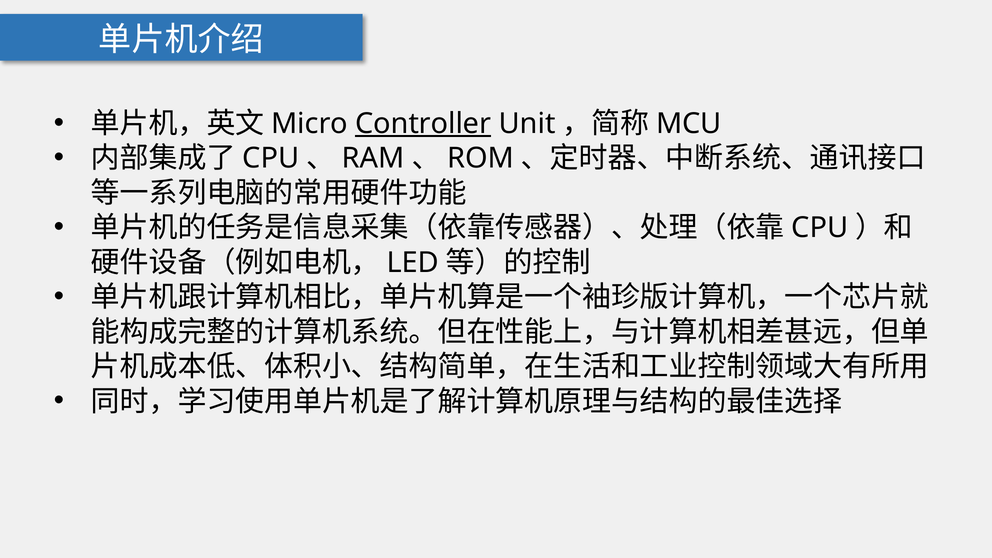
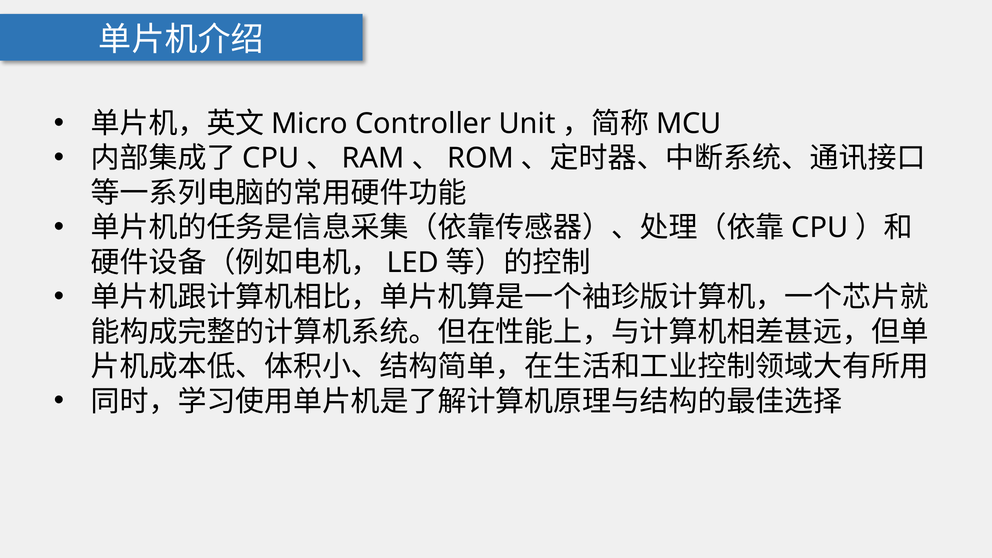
Controller underline: present -> none
